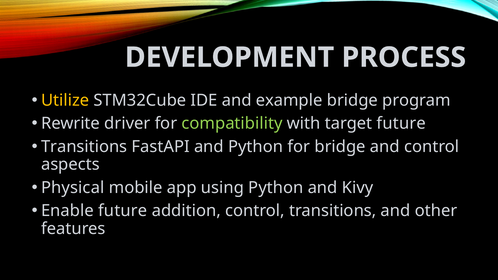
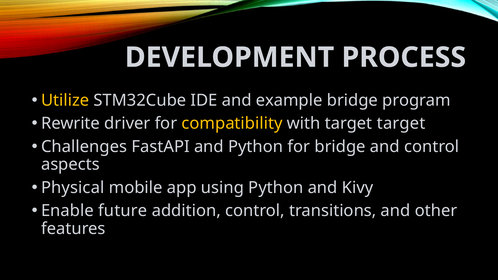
compatibility colour: light green -> yellow
target future: future -> target
Transitions at (84, 147): Transitions -> Challenges
